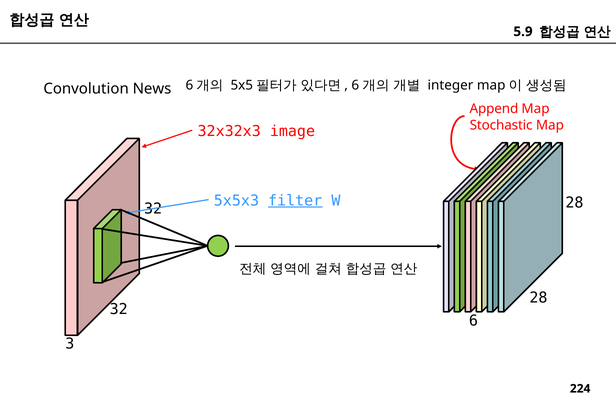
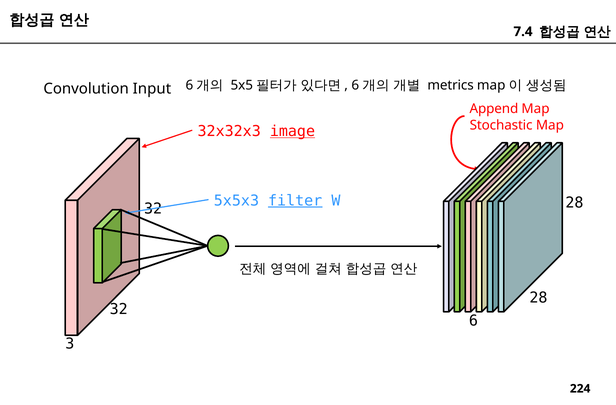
5.9: 5.9 -> 7.4
integer: integer -> metrics
News: News -> Input
image underline: none -> present
